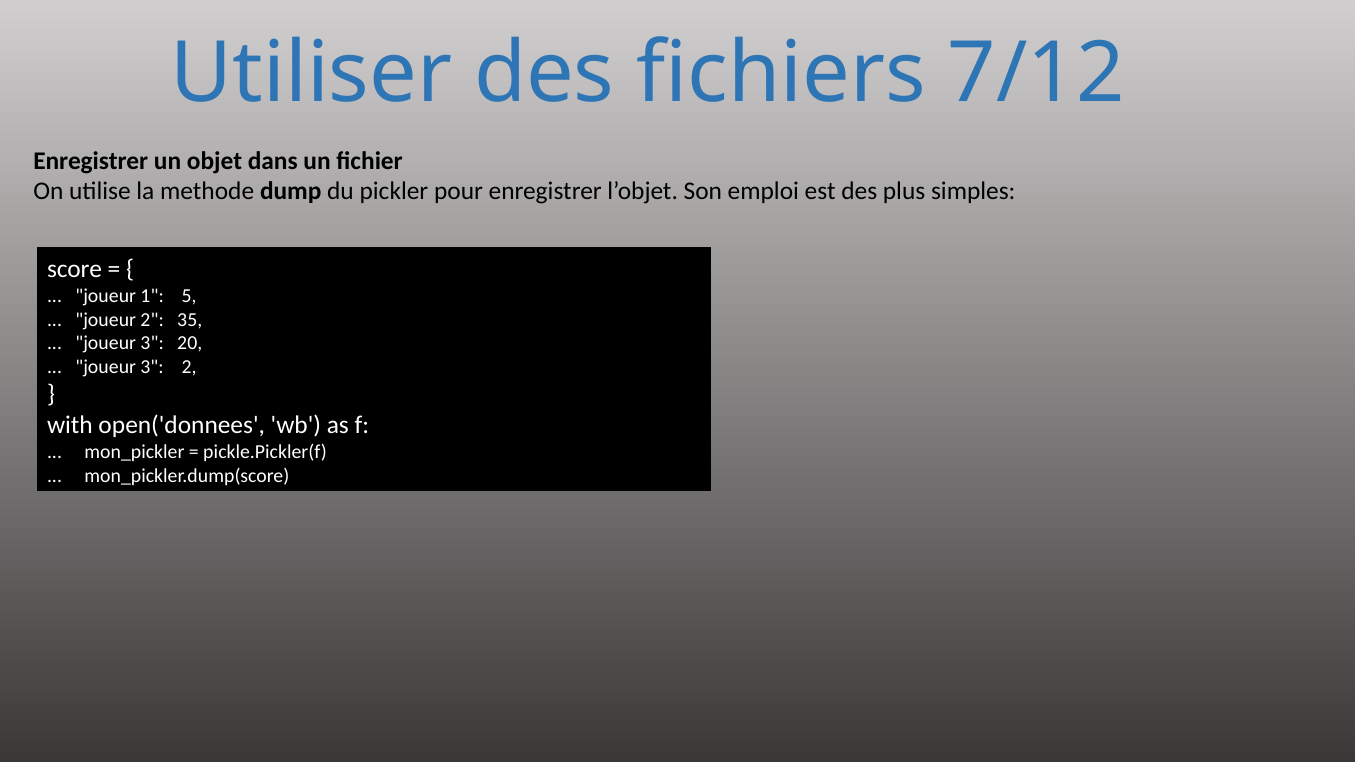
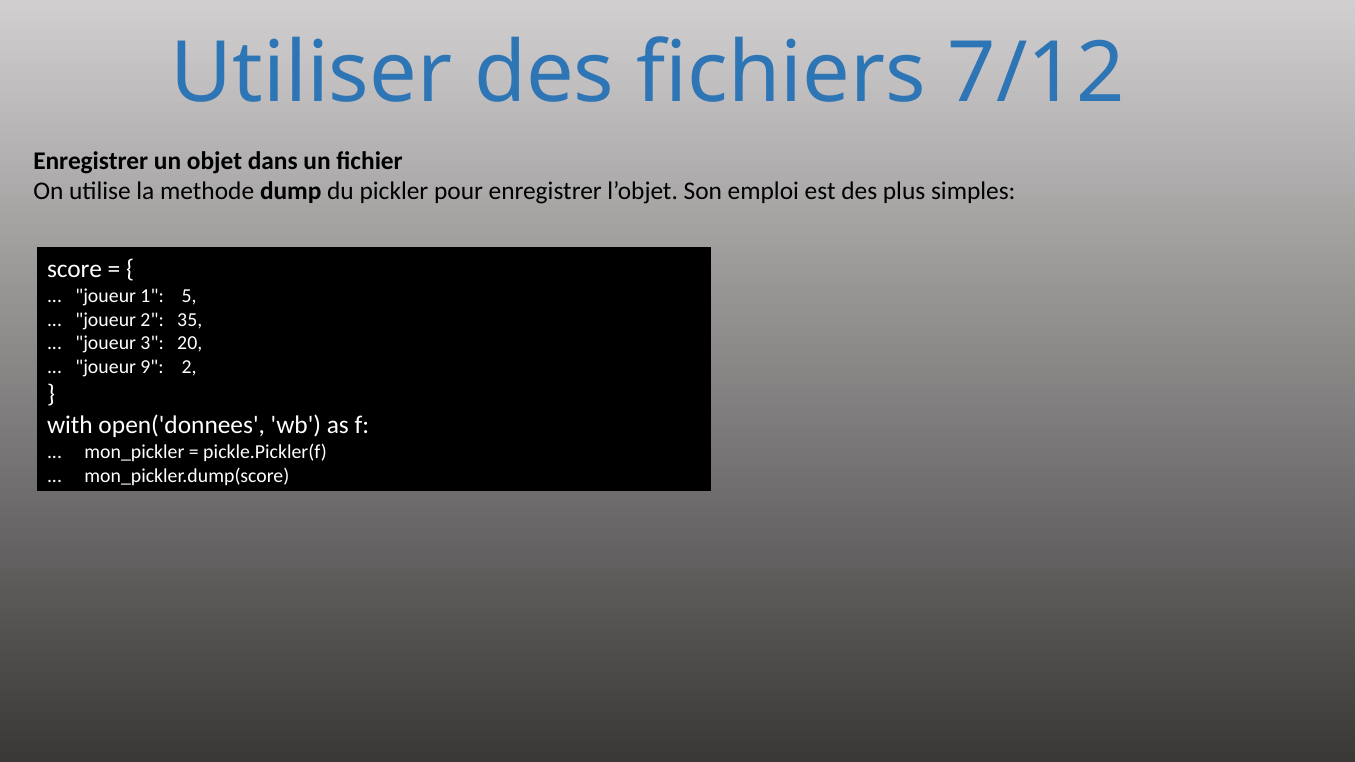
3 at (152, 367): 3 -> 9
